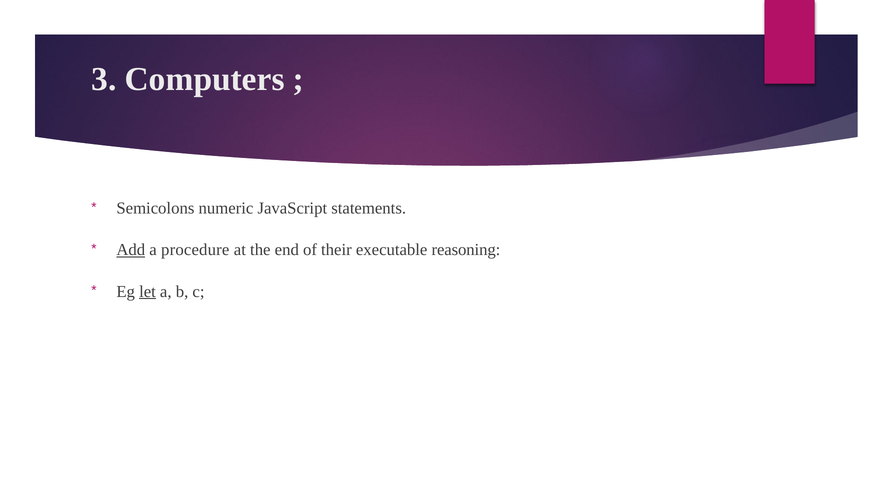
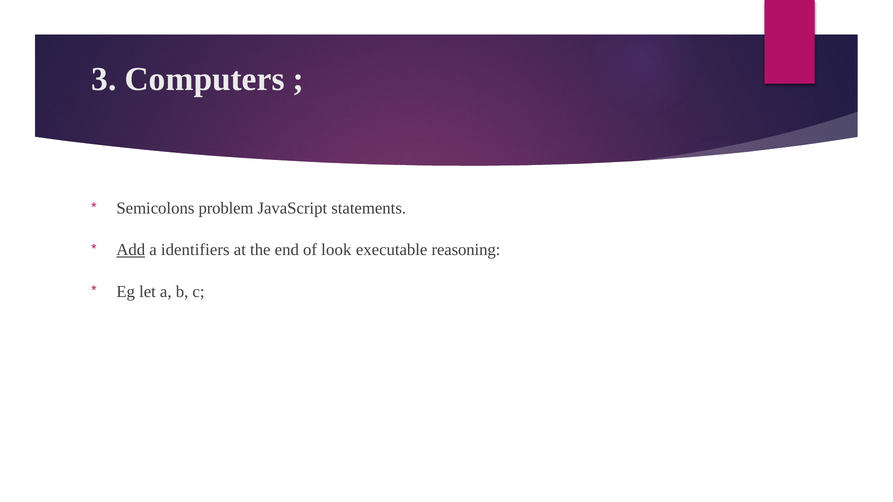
numeric: numeric -> problem
procedure: procedure -> identifiers
their: their -> look
let underline: present -> none
